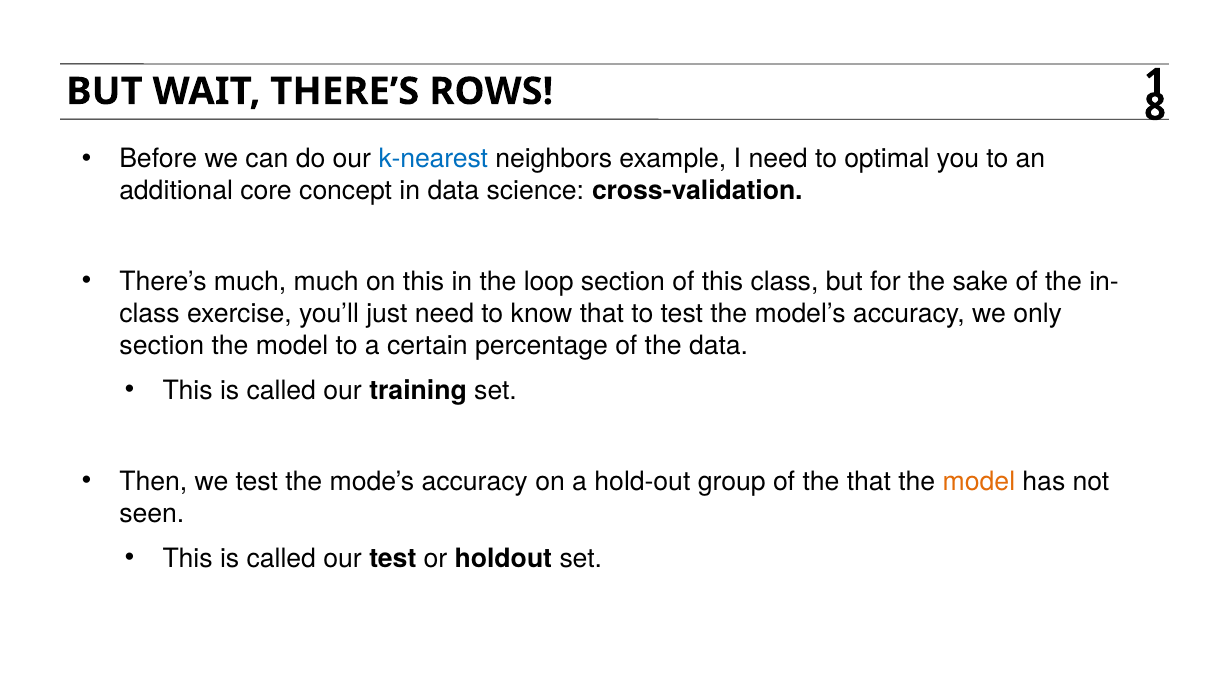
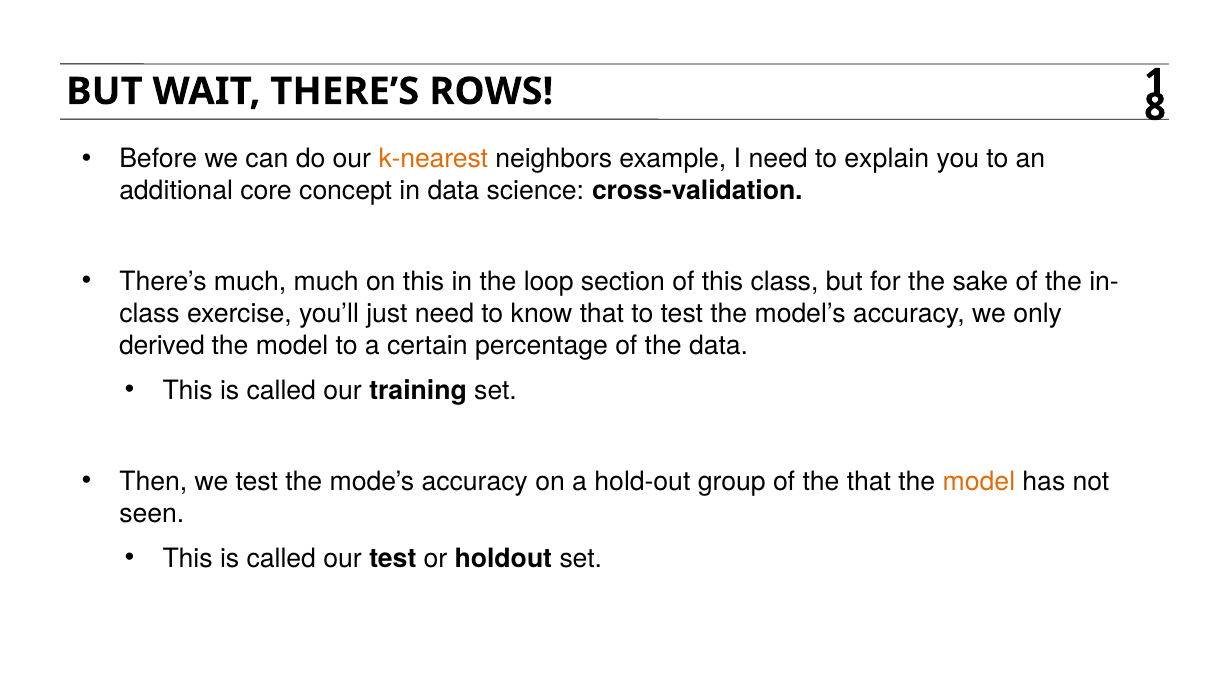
k-nearest colour: blue -> orange
optimal: optimal -> explain
section at (162, 345): section -> derived
